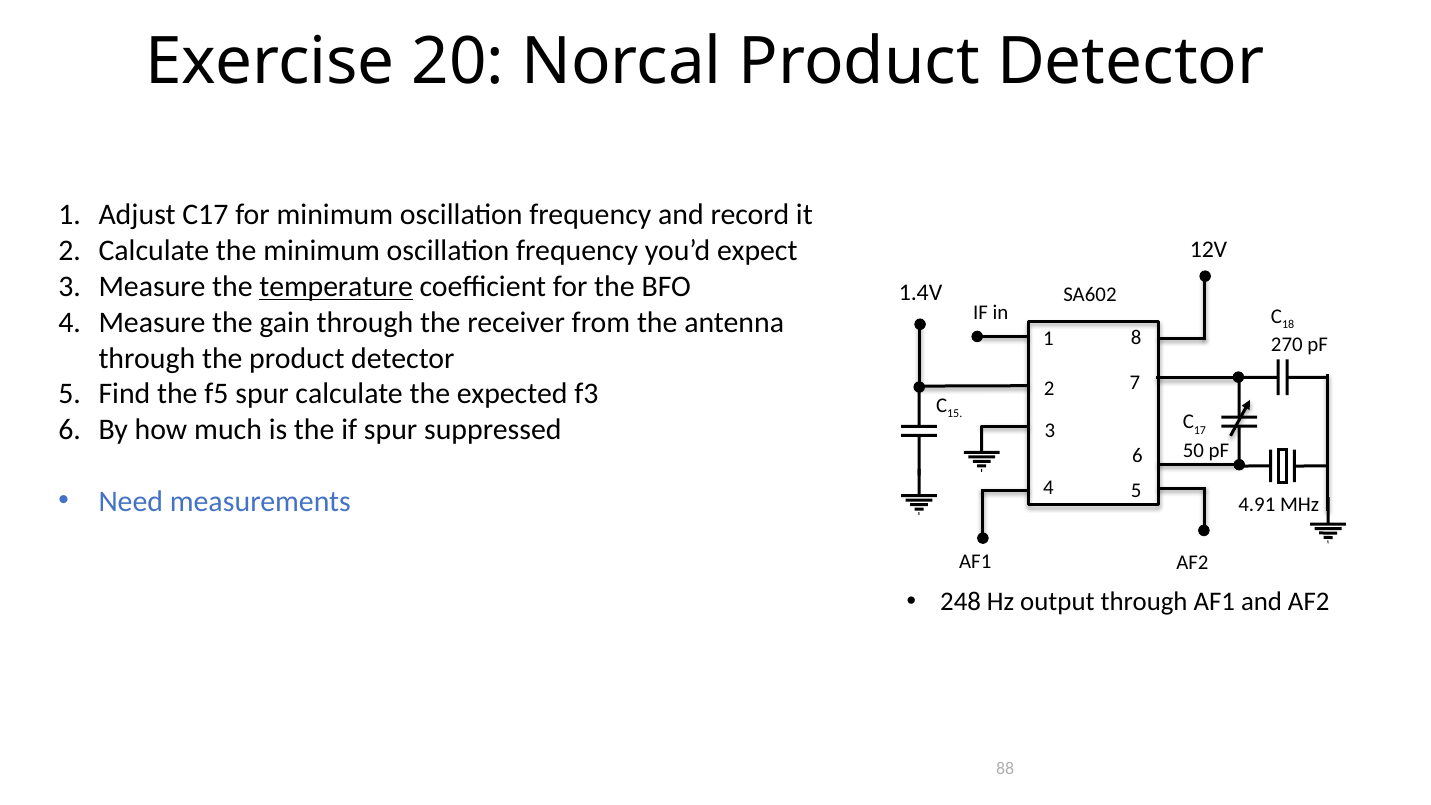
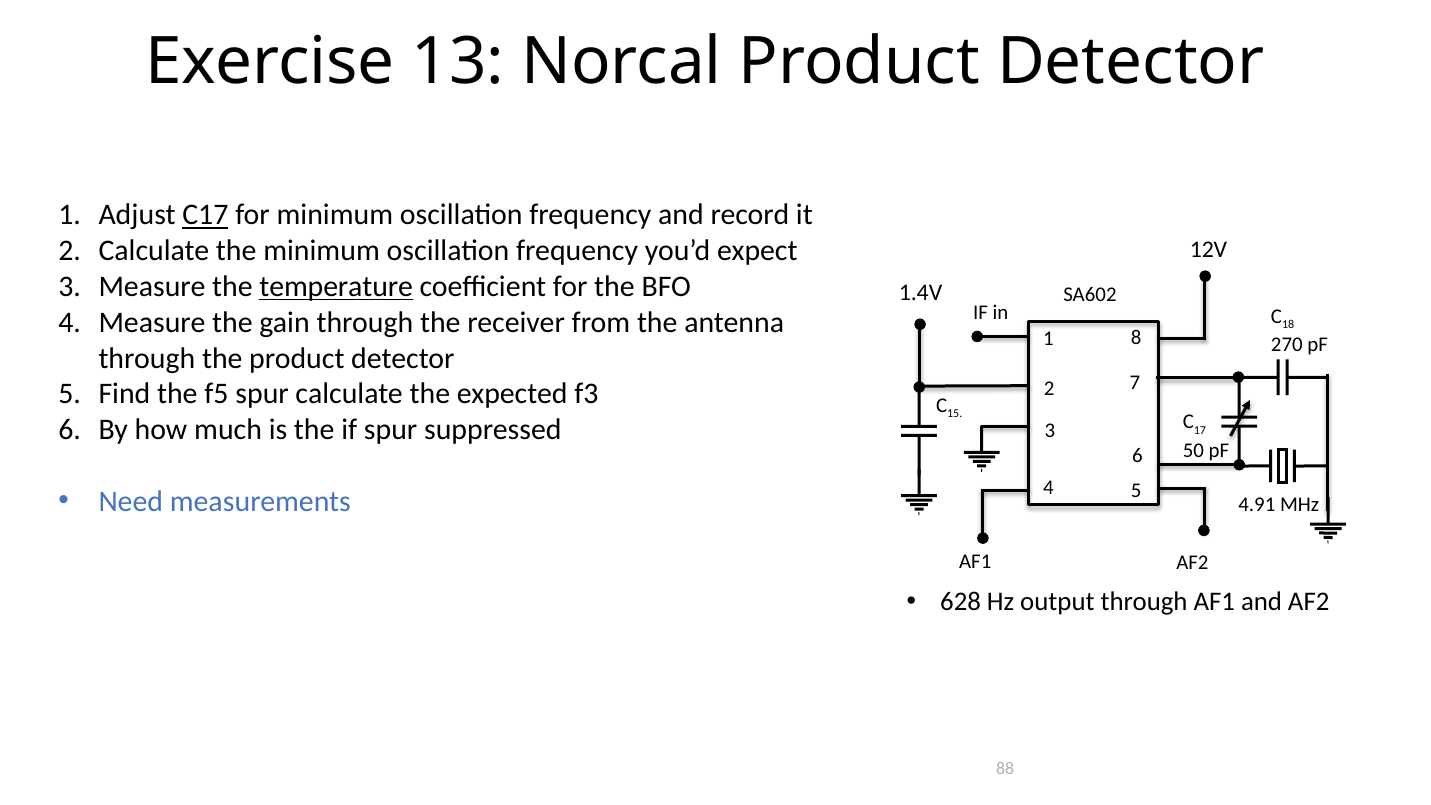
20: 20 -> 13
C17 underline: none -> present
248: 248 -> 628
